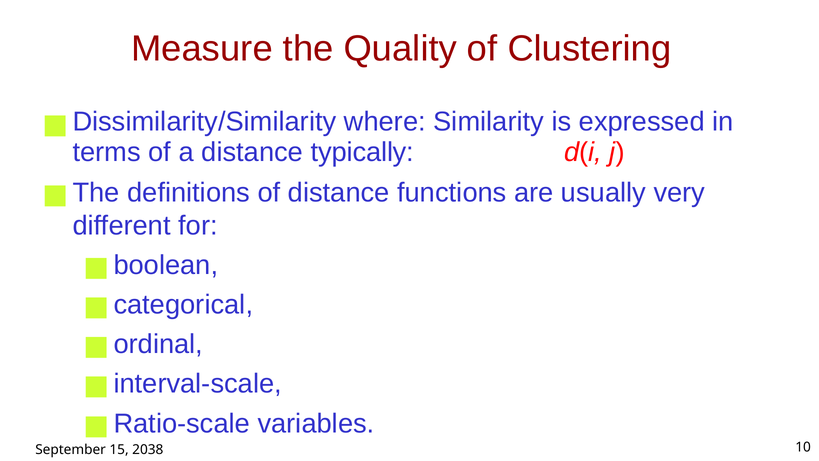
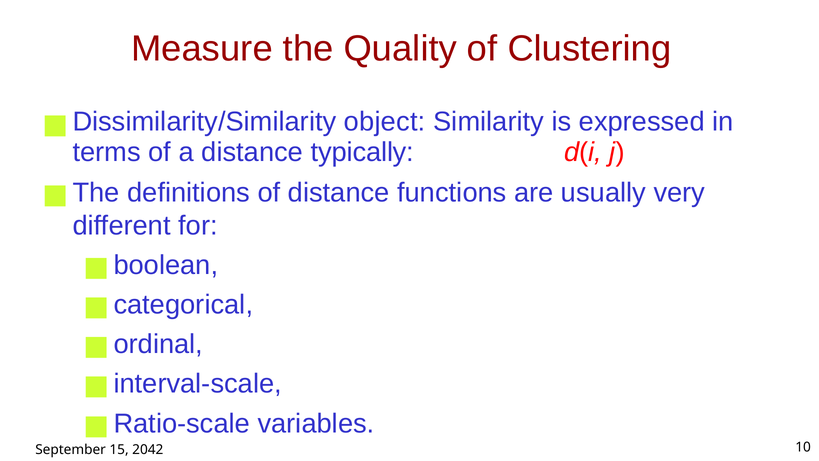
where: where -> object
2038: 2038 -> 2042
